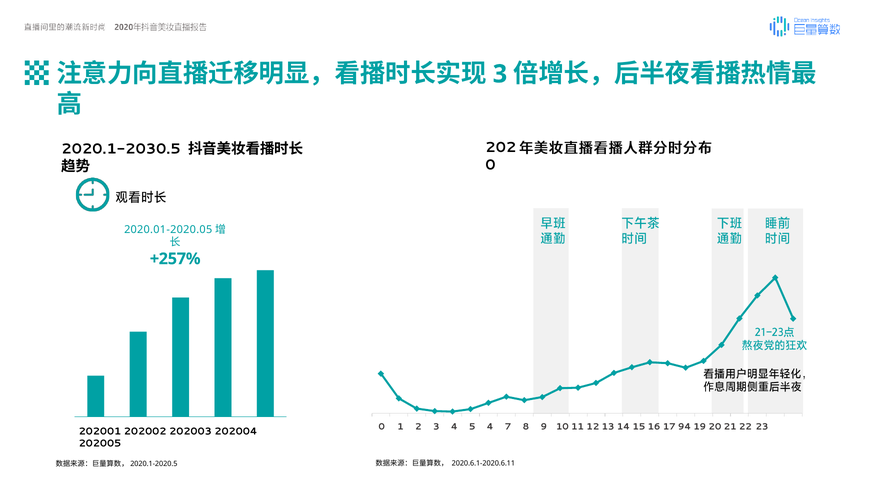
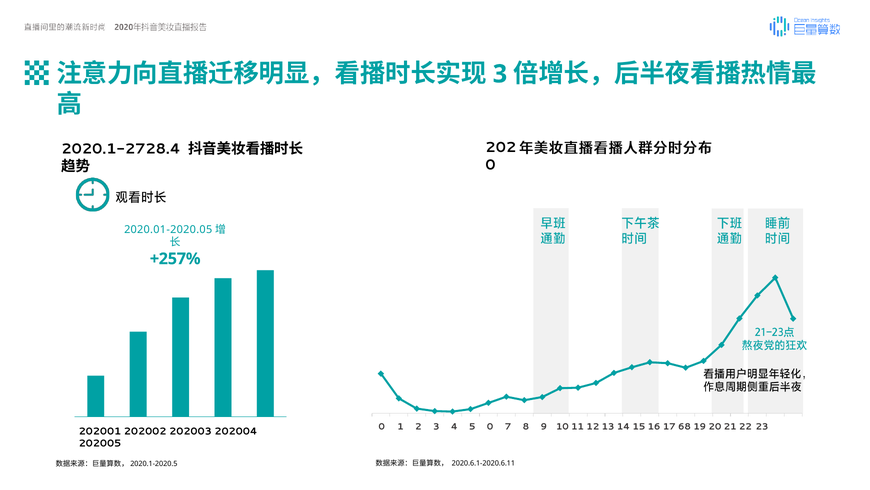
2020.1-2030.5: 2020.1-2030.5 -> 2020.1-2728.4
5 4: 4 -> 0
94: 94 -> 68
